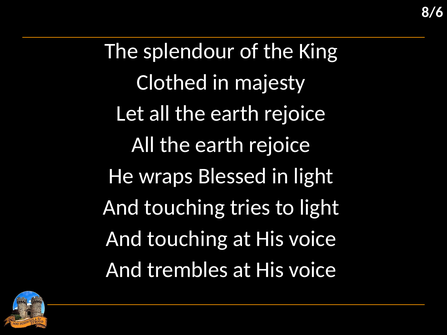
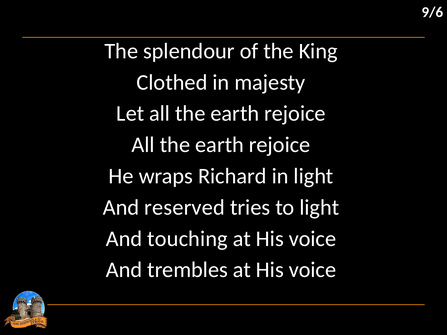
8/6: 8/6 -> 9/6
Blessed: Blessed -> Richard
touching at (185, 208): touching -> reserved
